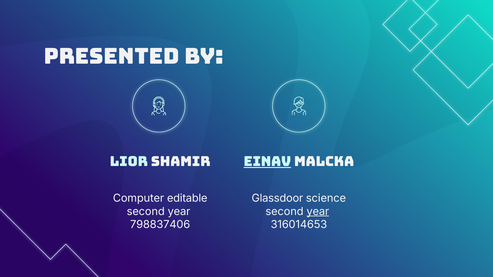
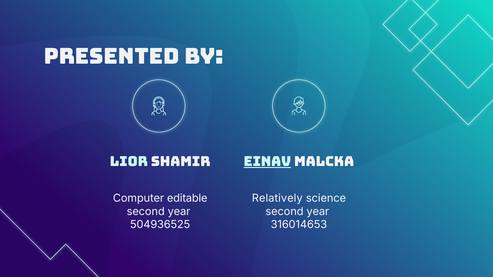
Glassdoor: Glassdoor -> Relatively
year at (318, 212) underline: present -> none
798837406: 798837406 -> 504936525
